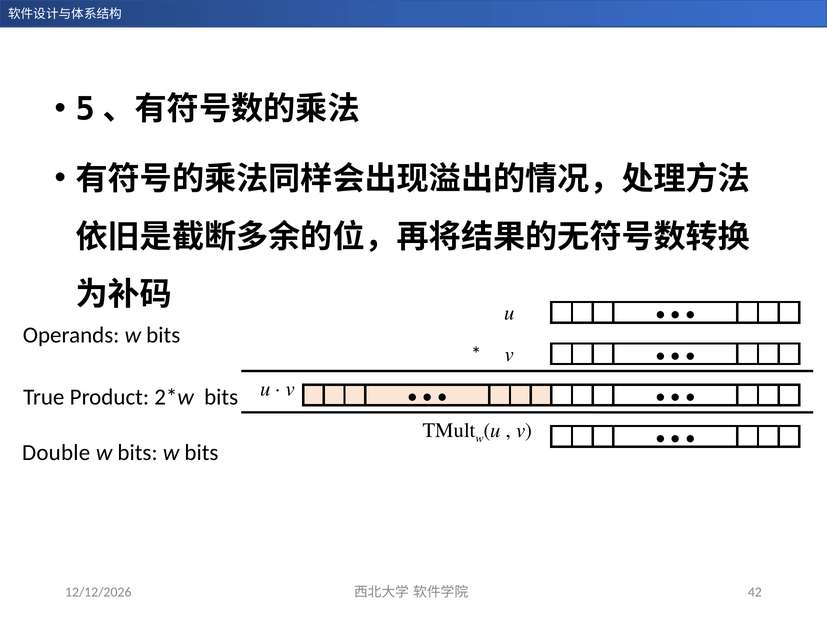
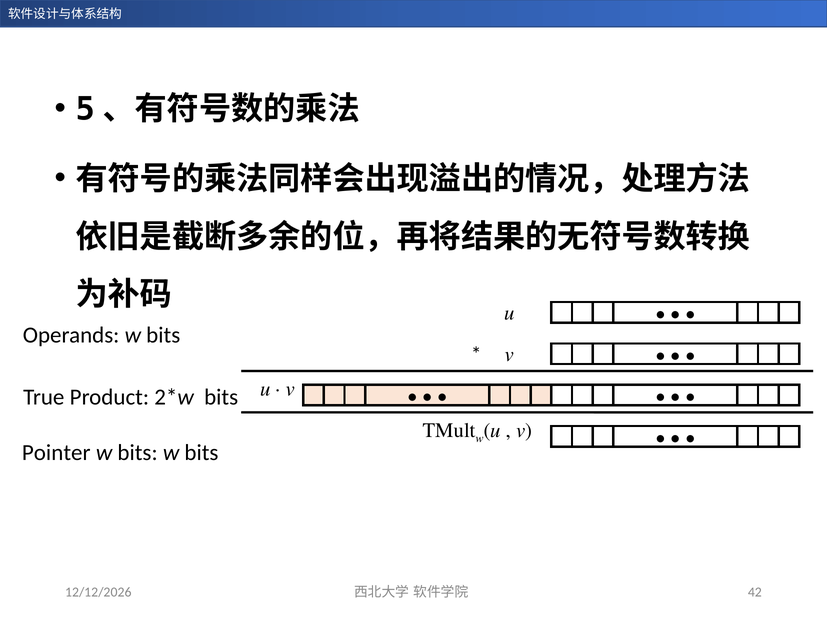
Double: Double -> Pointer
